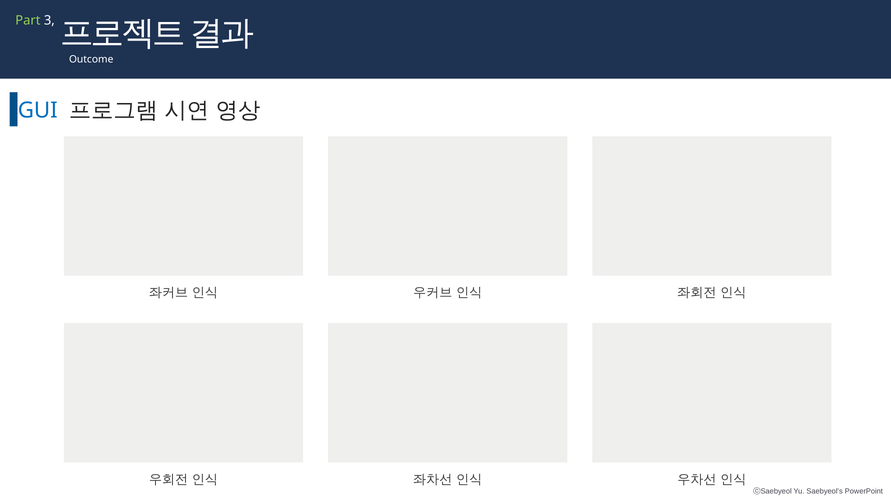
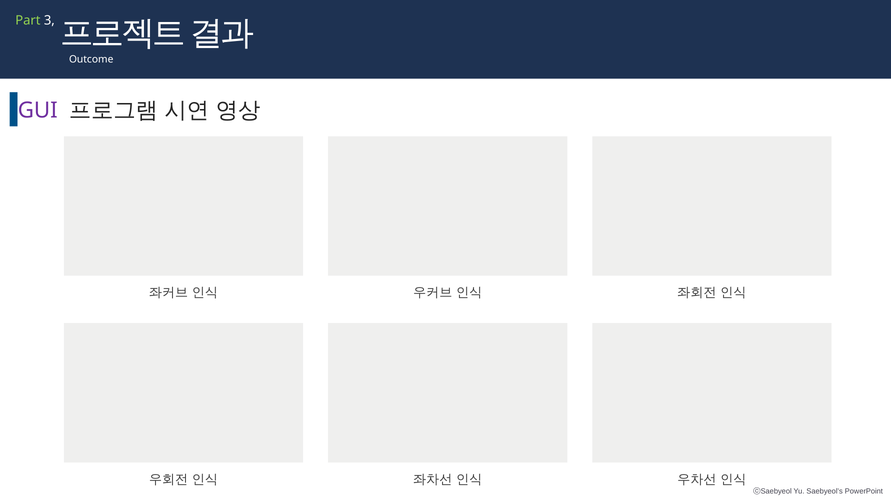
GUI colour: blue -> purple
